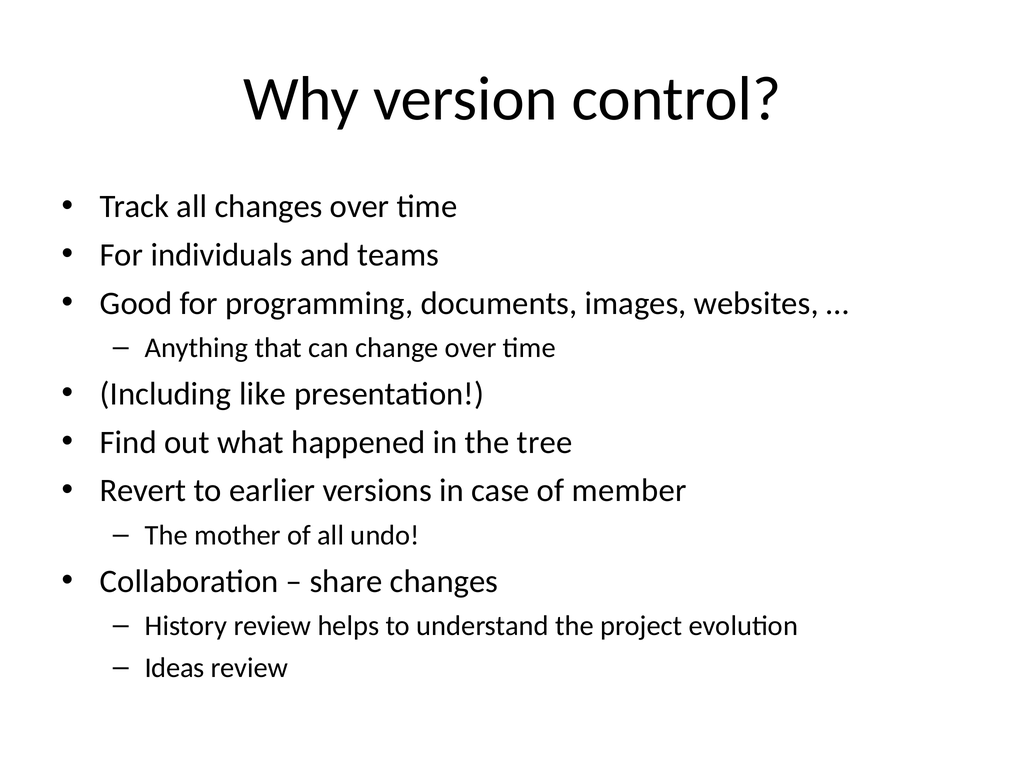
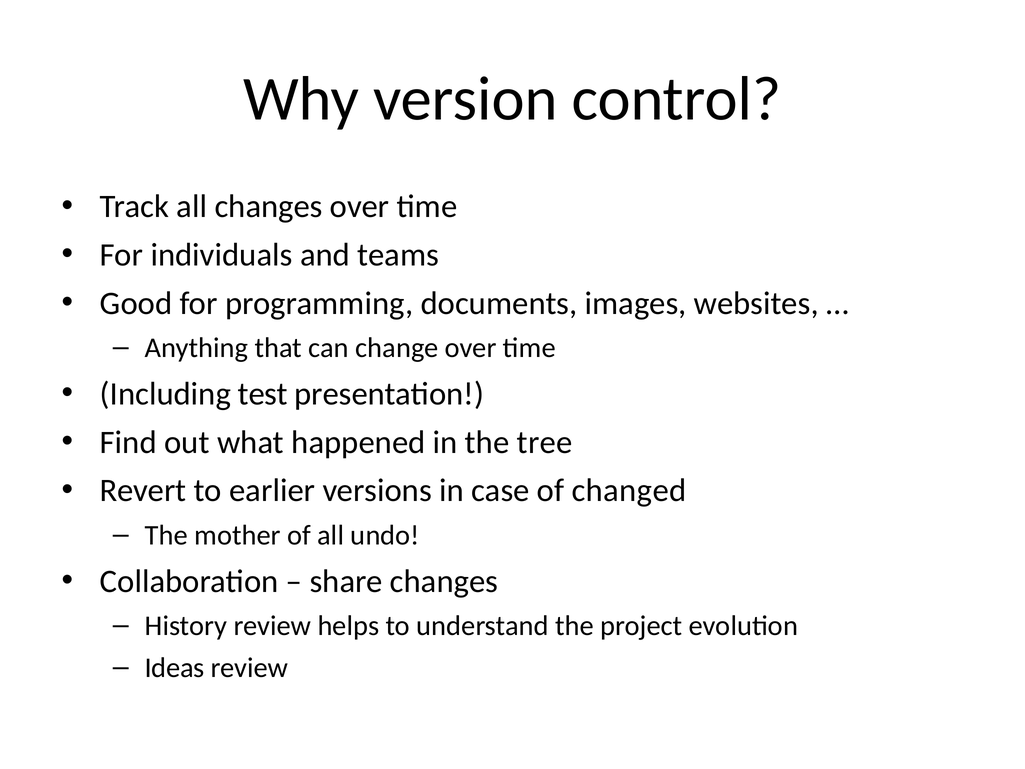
like: like -> test
member: member -> changed
